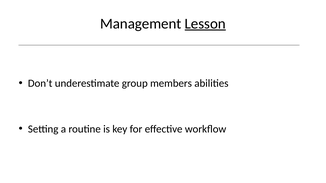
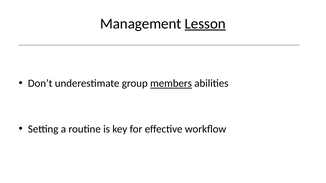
members underline: none -> present
